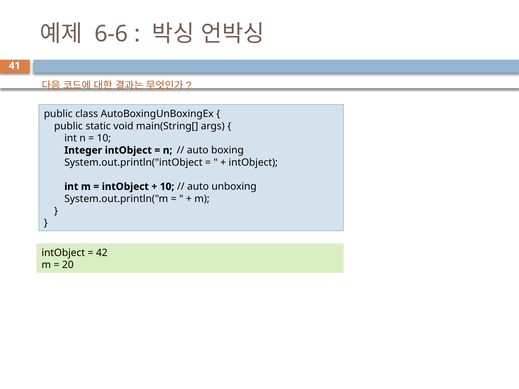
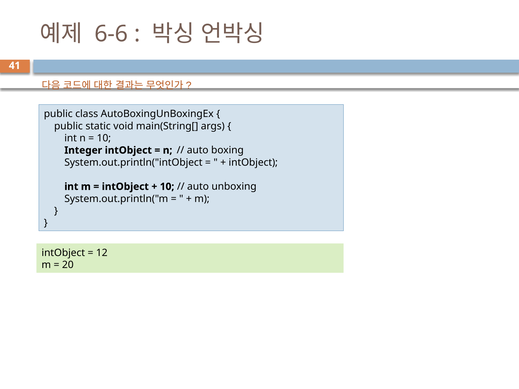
42: 42 -> 12
